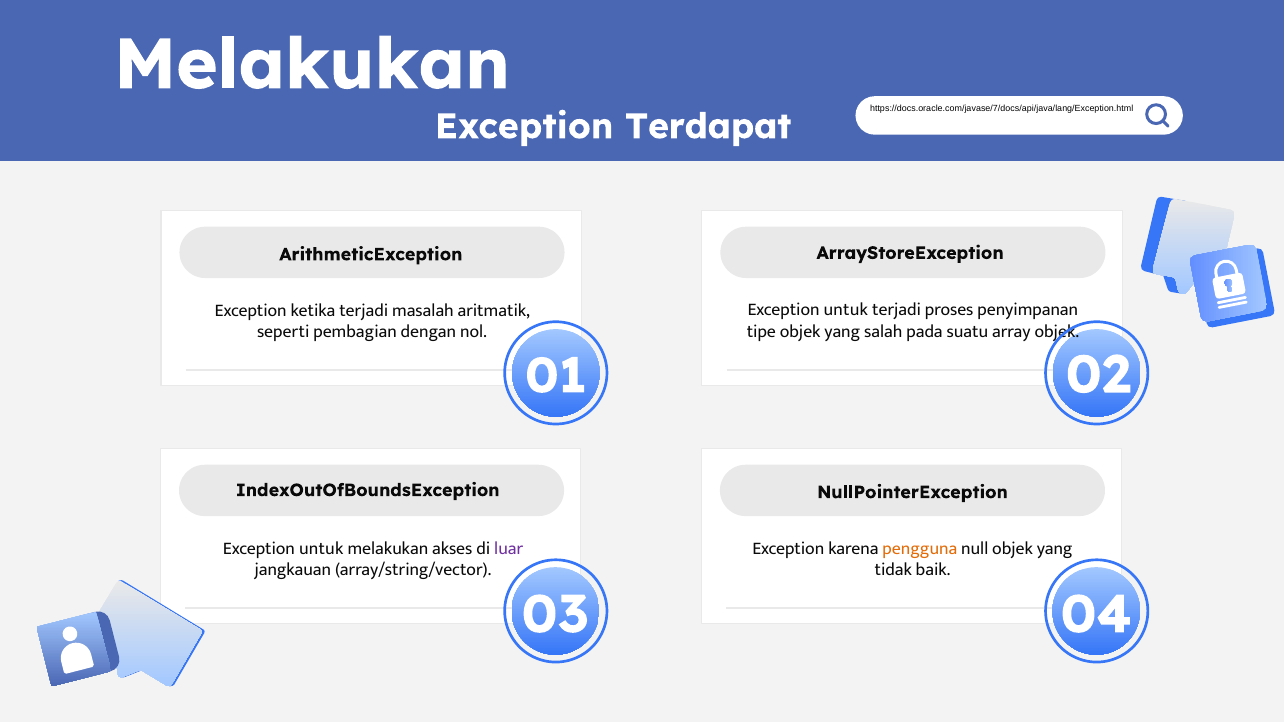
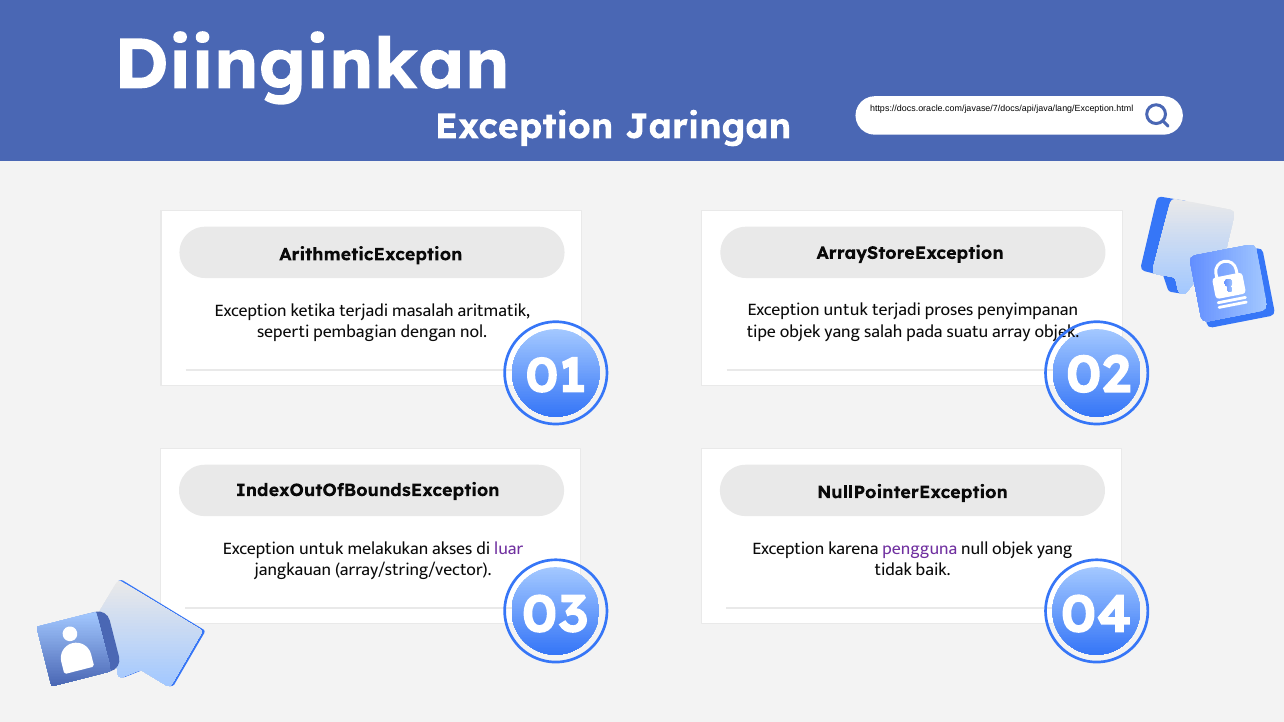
Melakukan at (312, 65): Melakukan -> Diinginkan
Terdapat: Terdapat -> Jaringan
pengguna colour: orange -> purple
